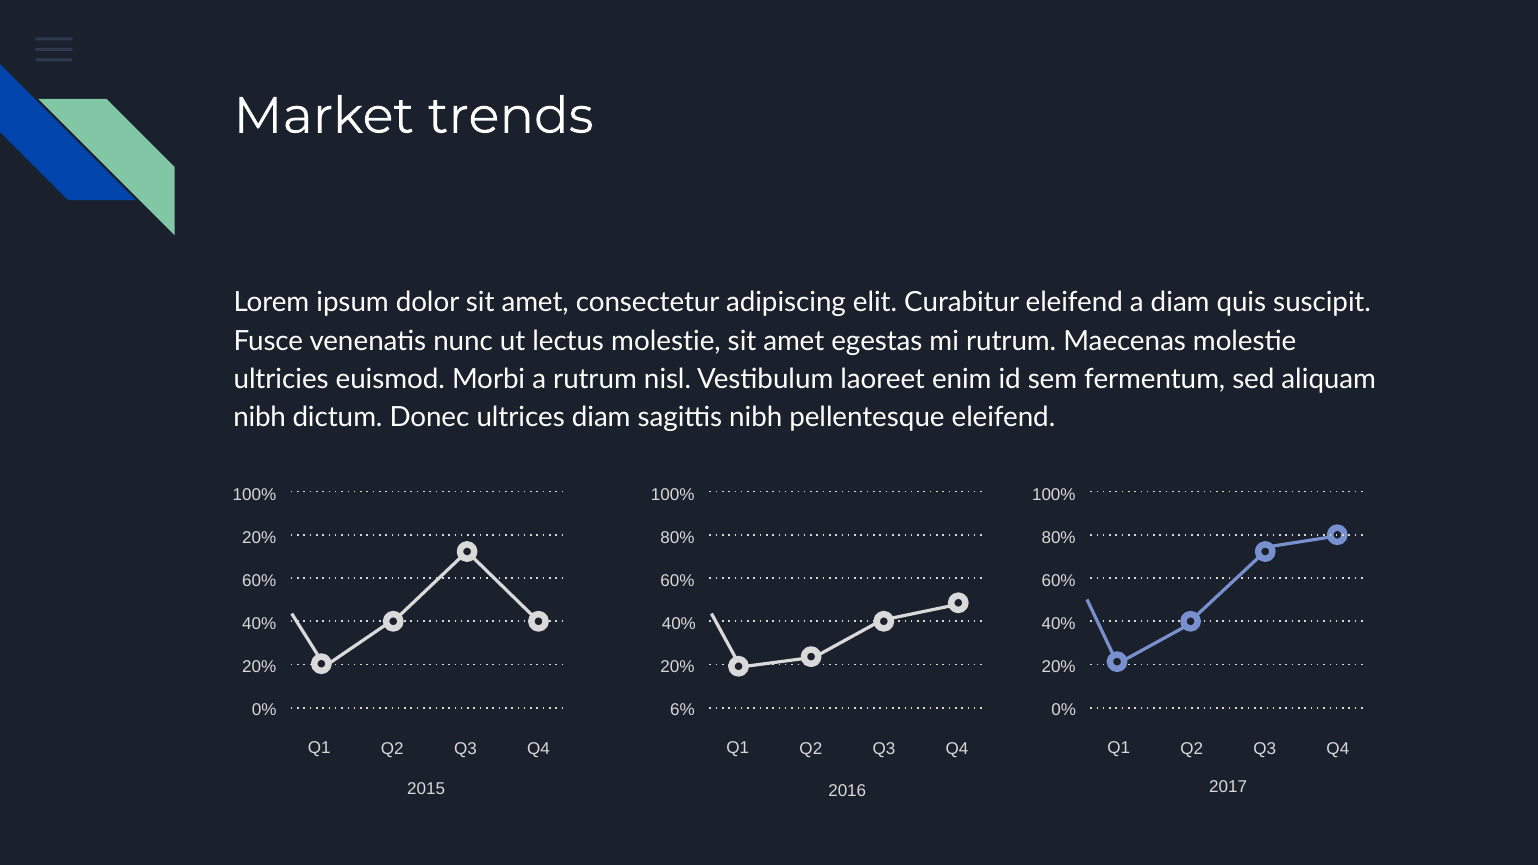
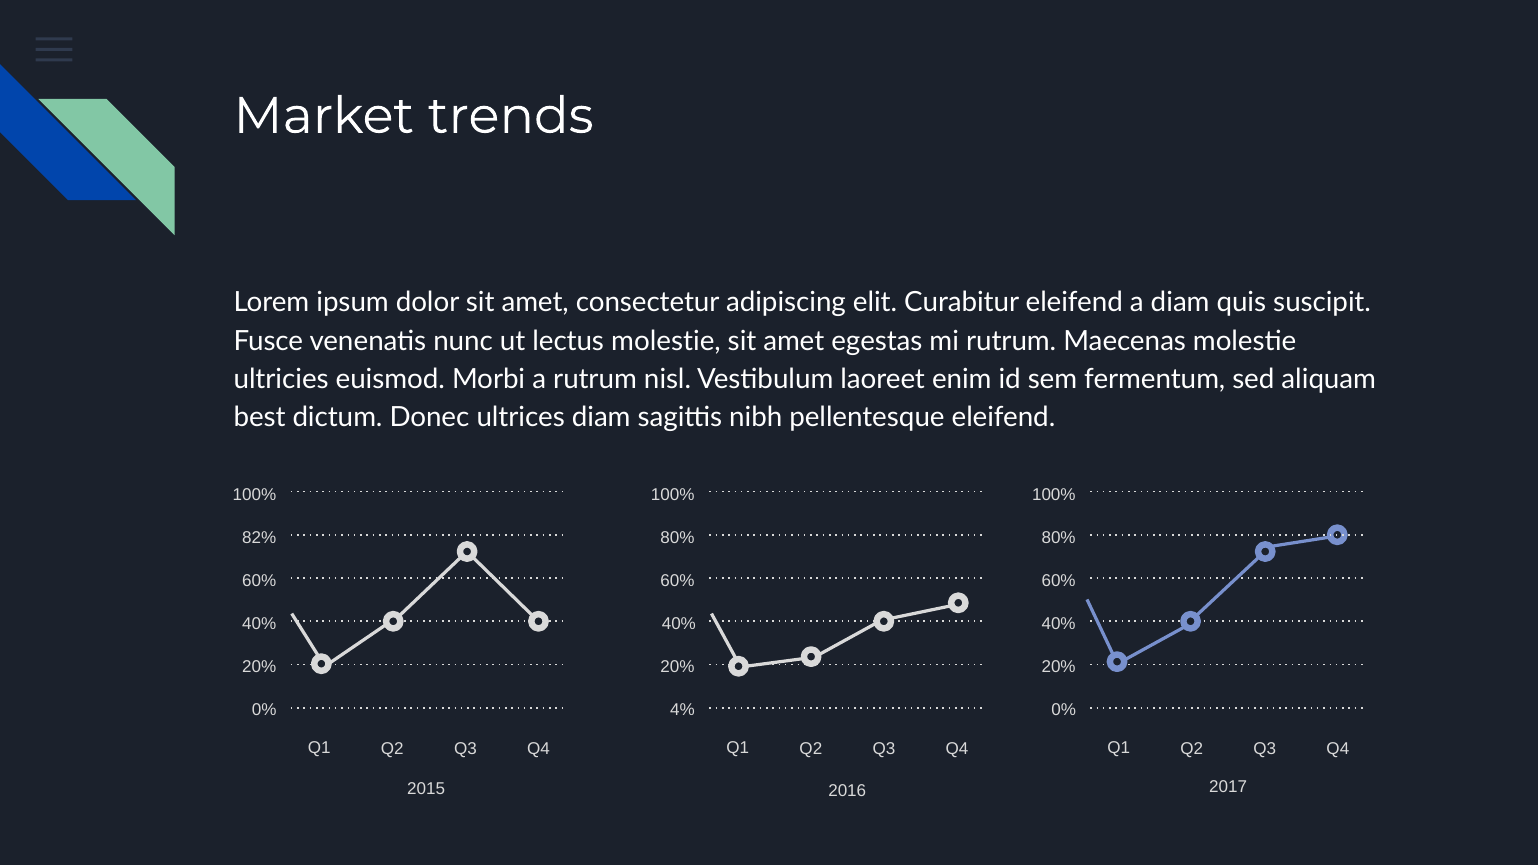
nibh at (260, 418): nibh -> best
20% at (259, 538): 20% -> 82%
6%: 6% -> 4%
